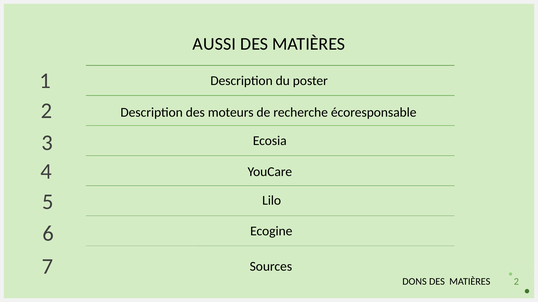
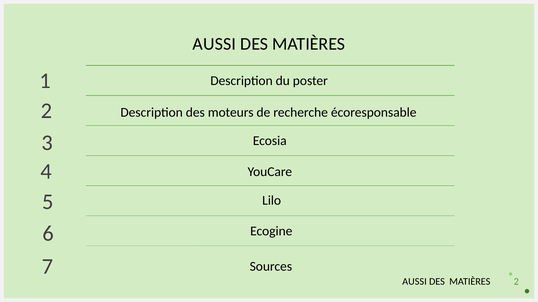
DONS at (415, 282): DONS -> AUSSI
